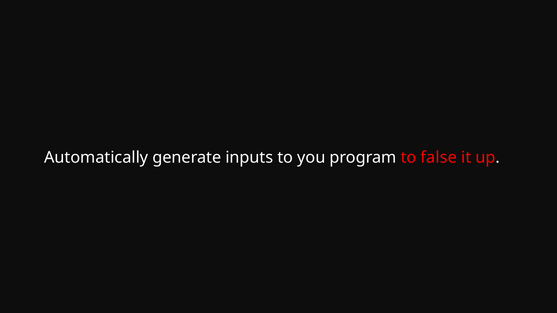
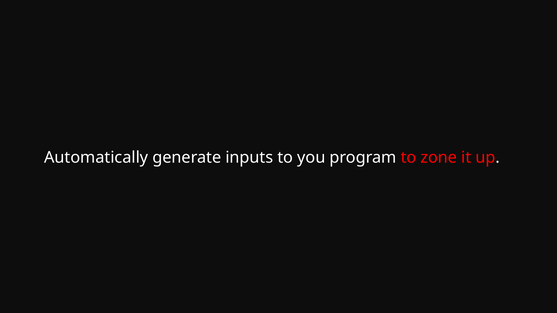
false: false -> zone
